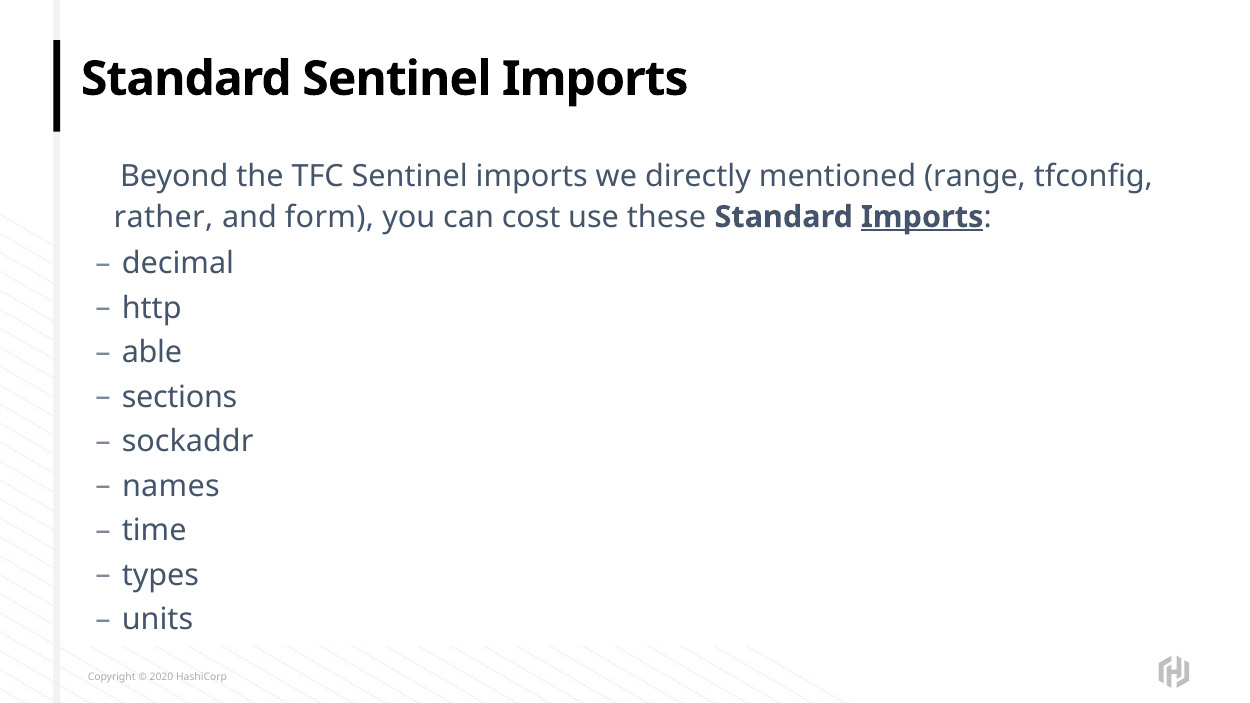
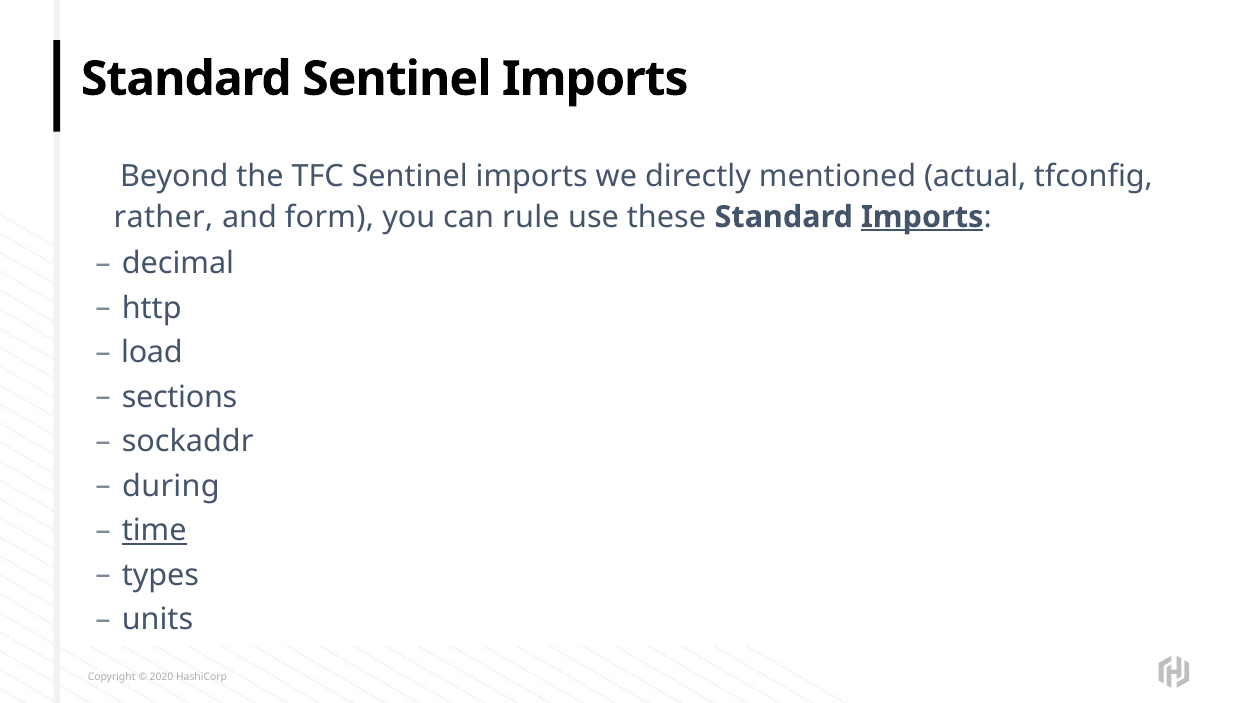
range: range -> actual
cost: cost -> rule
able: able -> load
names: names -> during
time underline: none -> present
